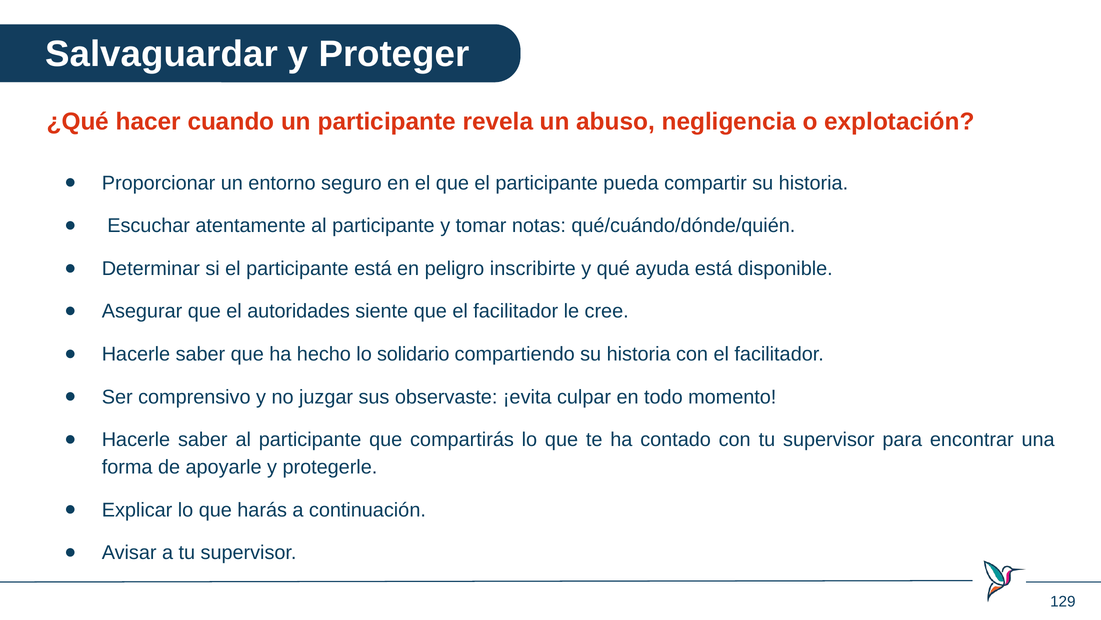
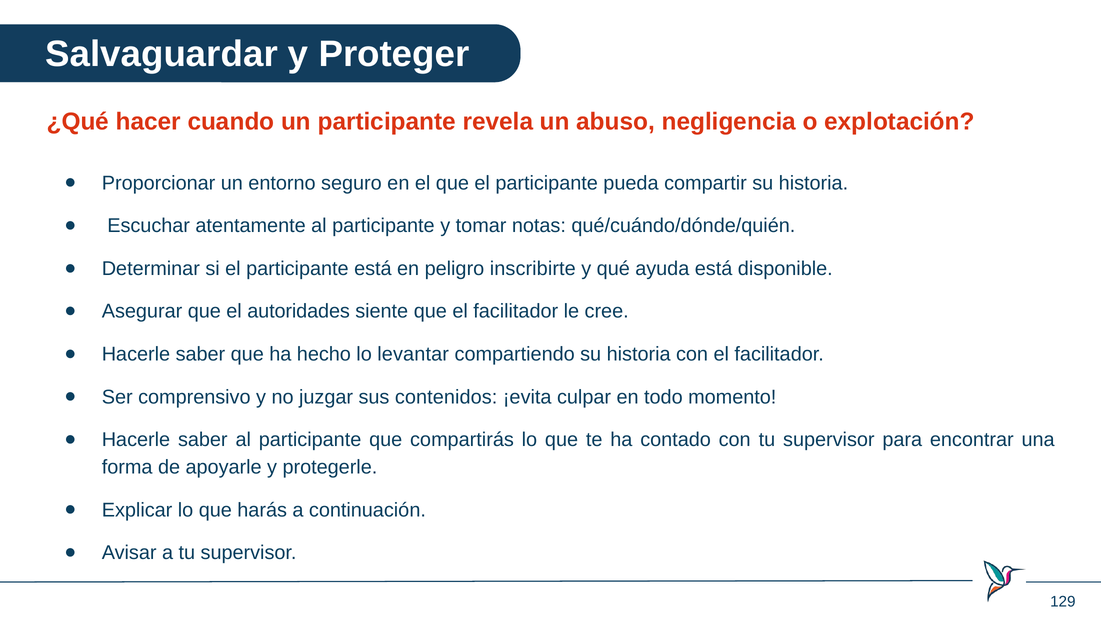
solidario: solidario -> levantar
observaste: observaste -> contenidos
